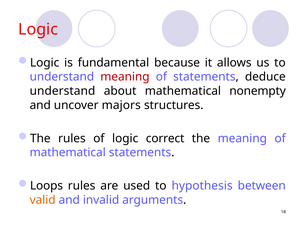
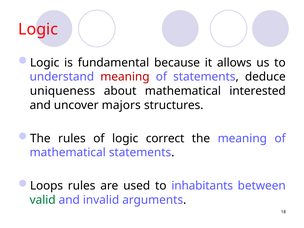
understand at (62, 91): understand -> uniqueness
nonempty: nonempty -> interested
hypothesis: hypothesis -> inhabitants
valid colour: orange -> green
